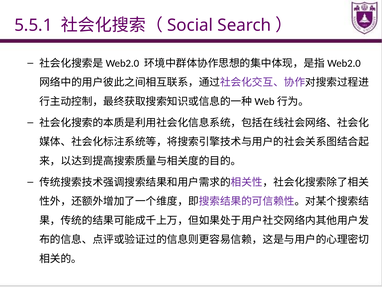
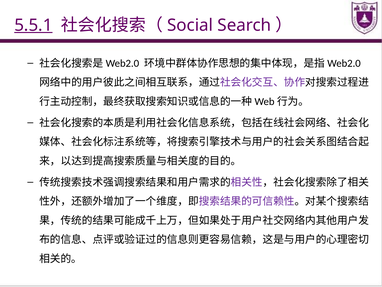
5.5.1 underline: none -> present
